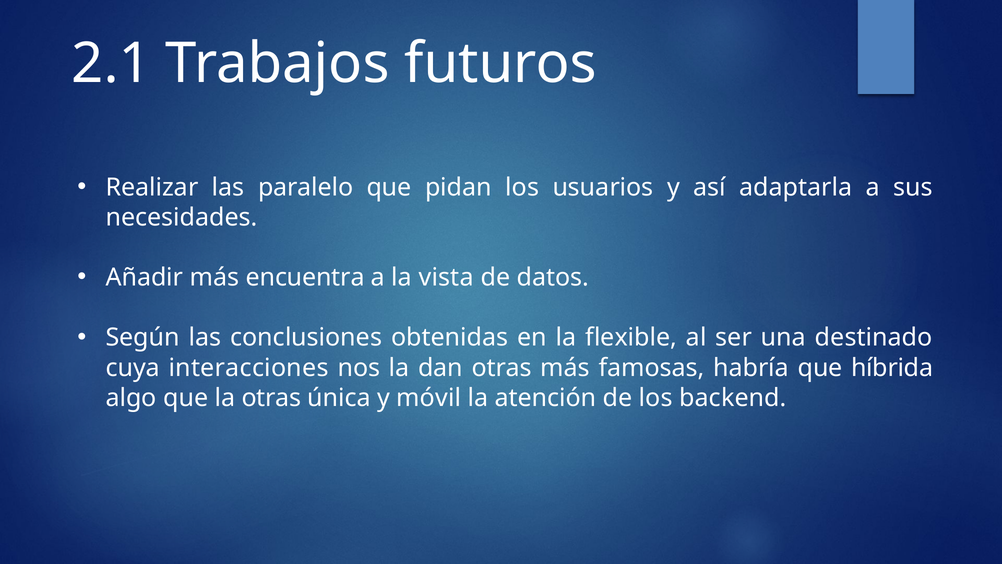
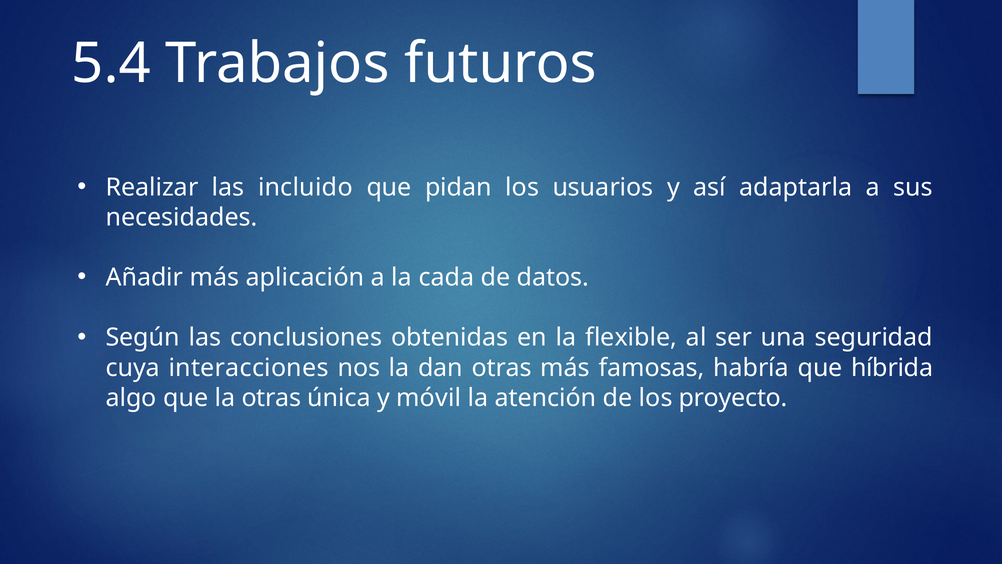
2.1: 2.1 -> 5.4
paralelo: paralelo -> incluido
encuentra: encuentra -> aplicación
vista: vista -> cada
destinado: destinado -> seguridad
backend: backend -> proyecto
